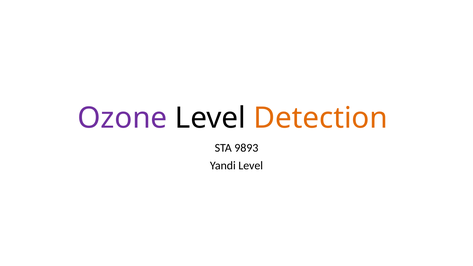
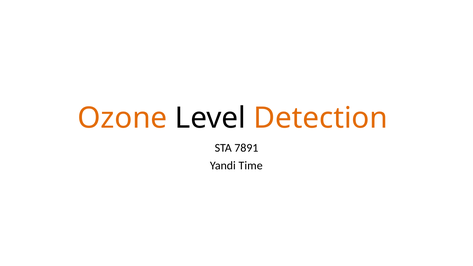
Ozone colour: purple -> orange
9893: 9893 -> 7891
Yandi Level: Level -> Time
